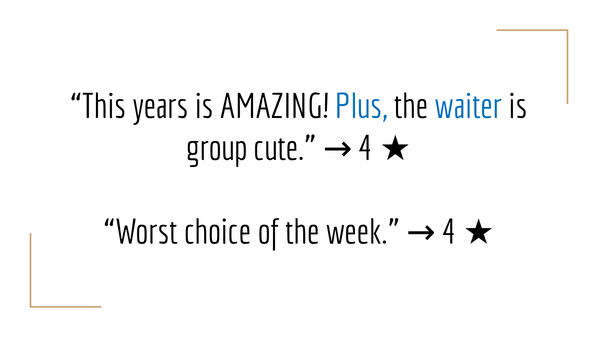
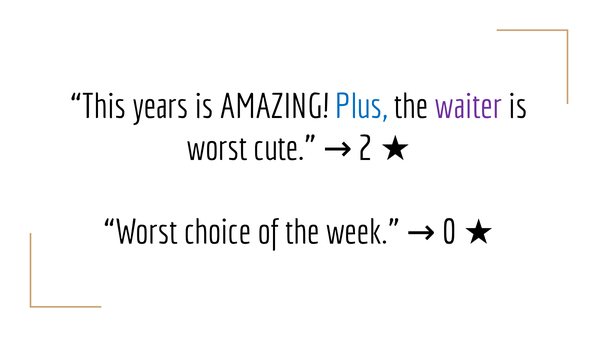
waiter colour: blue -> purple
group at (217, 148): group -> worst
cute 4: 4 -> 2
week 4: 4 -> 0
